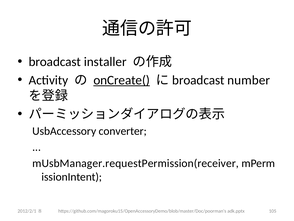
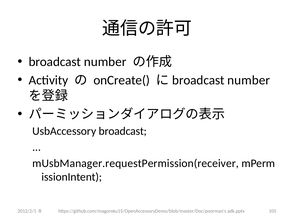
broadcast installer: installer -> number
onCreate( underline: present -> none
UsbAccessory converter: converter -> broadcast
